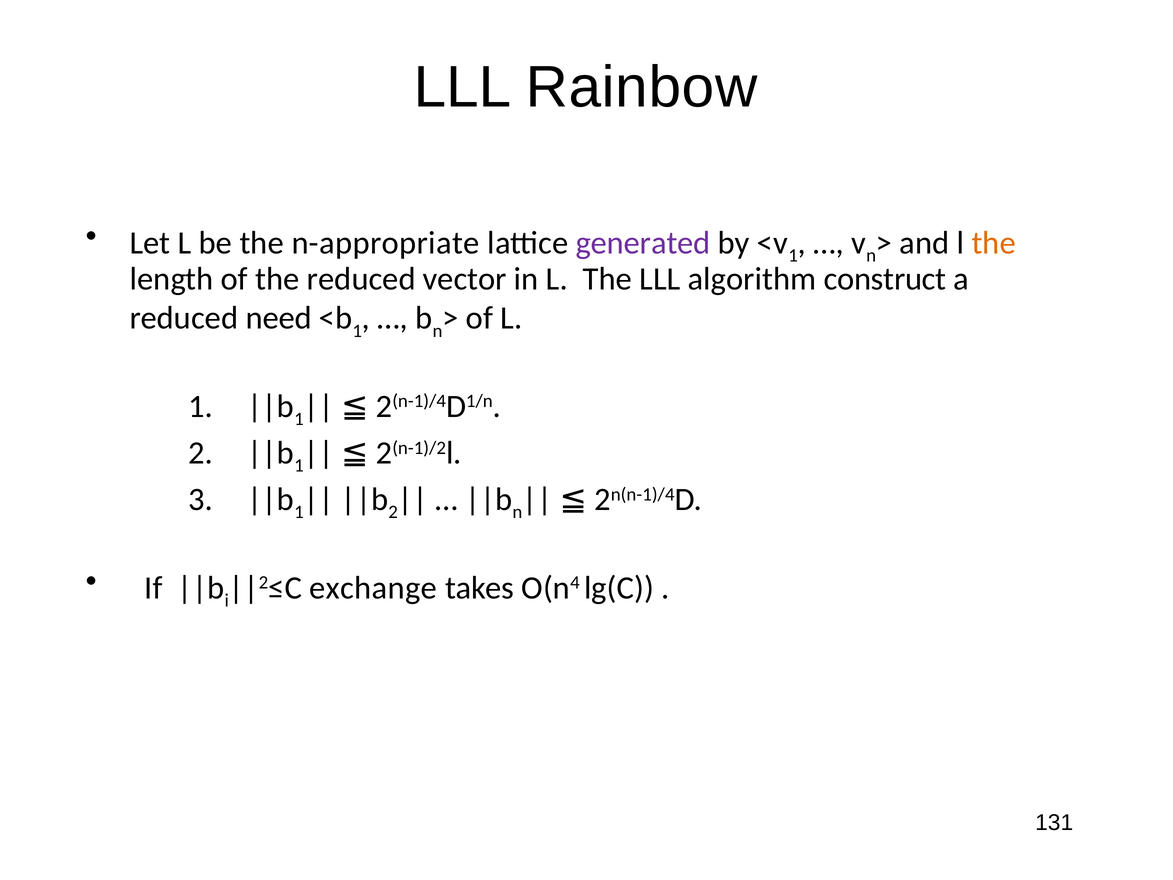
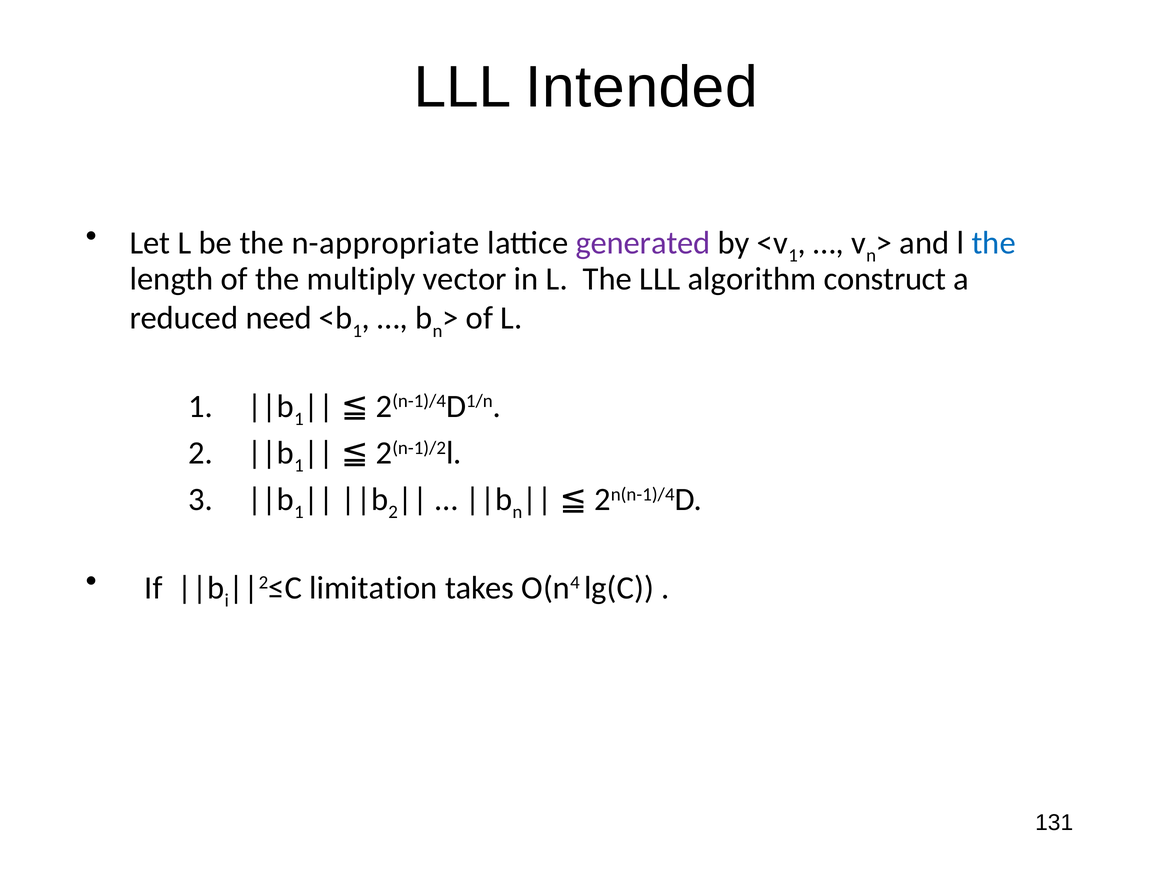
Rainbow: Rainbow -> Intended
the at (994, 243) colour: orange -> blue
the reduced: reduced -> multiply
exchange: exchange -> limitation
